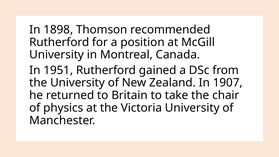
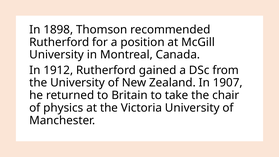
1951: 1951 -> 1912
